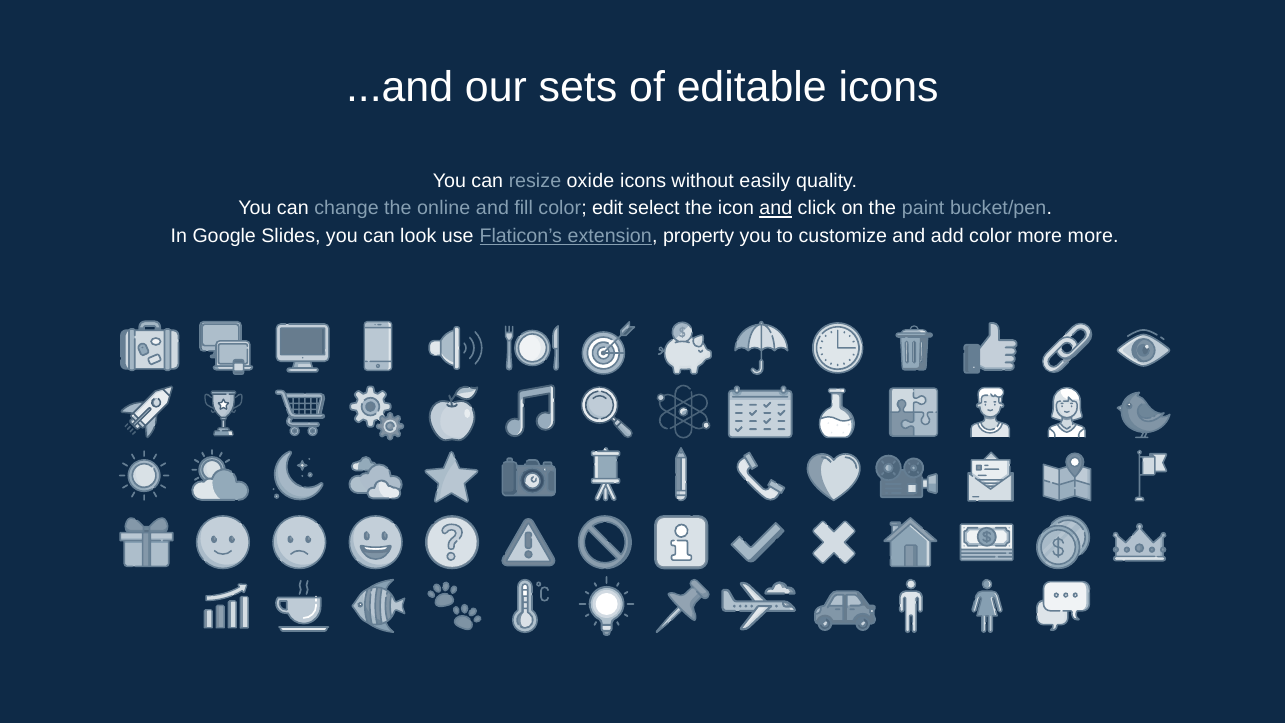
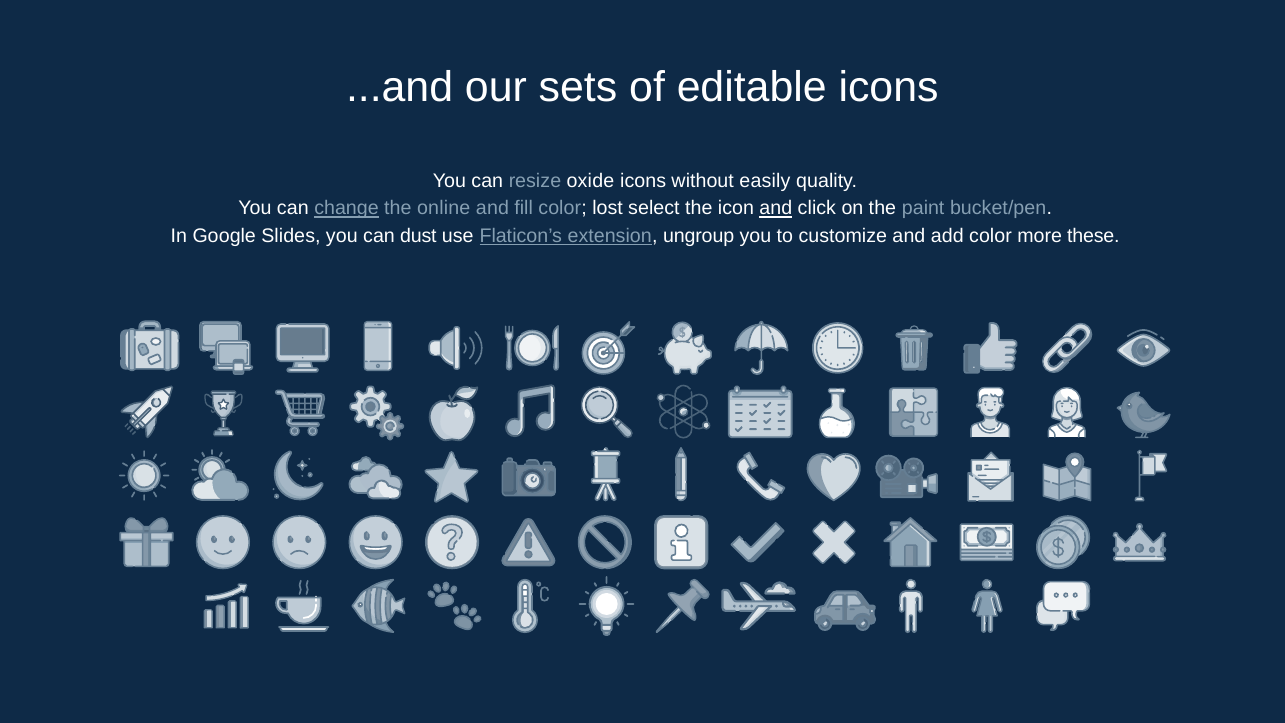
change underline: none -> present
edit: edit -> lost
look: look -> dust
property: property -> ungroup
more more: more -> these
